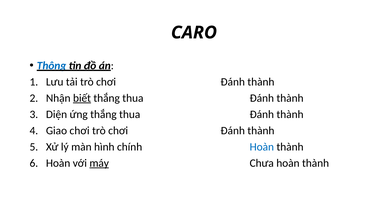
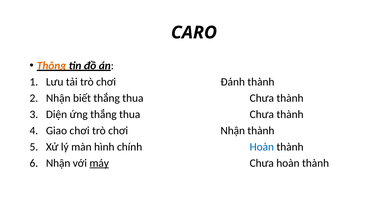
Thông colour: blue -> orange
biết underline: present -> none
Đánh at (262, 98): Đánh -> Chưa
ứng thắng thua Đánh: Đánh -> Chưa
Đánh at (233, 131): Đánh -> Nhận
Hoàn at (58, 163): Hoàn -> Nhận
